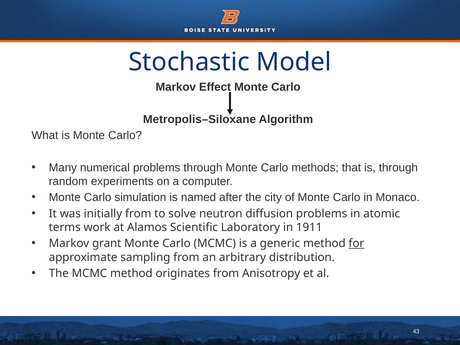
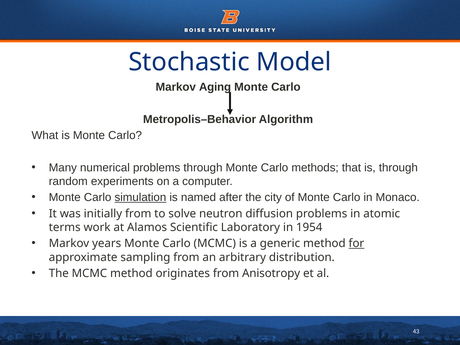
Effect: Effect -> Aging
Metropolis–Siloxane: Metropolis–Siloxane -> Metropolis–Behavior
simulation underline: none -> present
1911: 1911 -> 1954
grant: grant -> years
